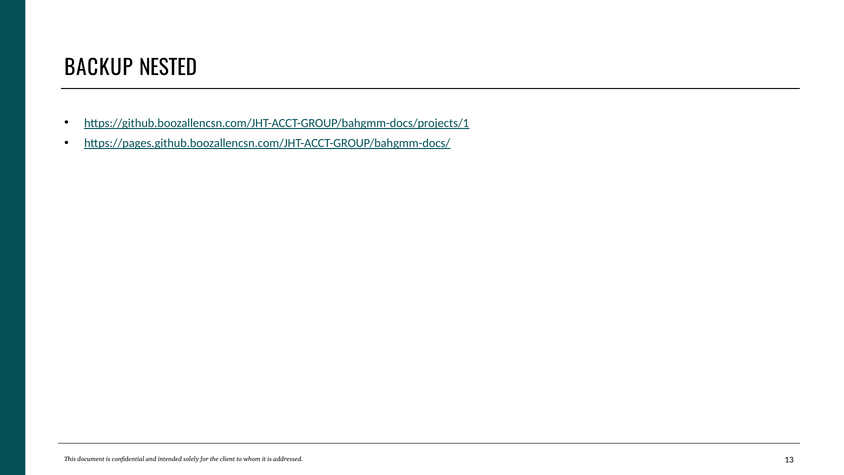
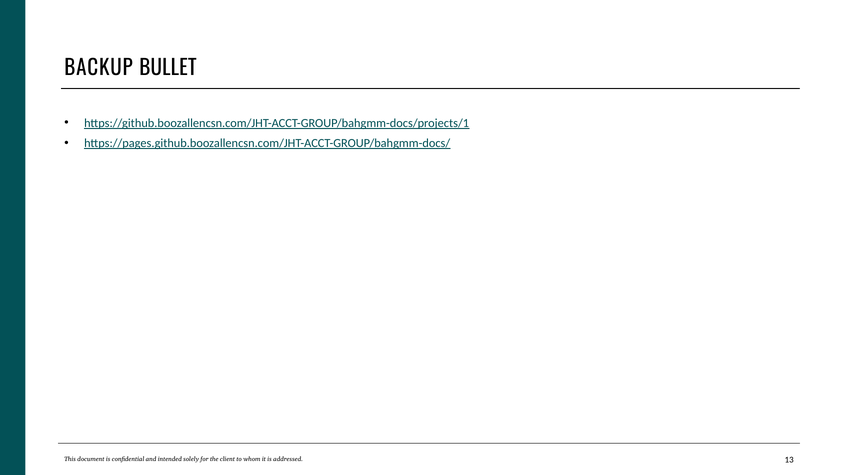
NESTED: NESTED -> BULLET
